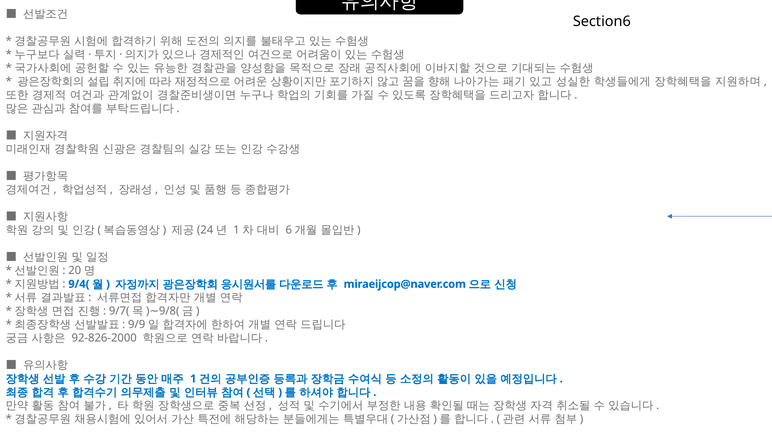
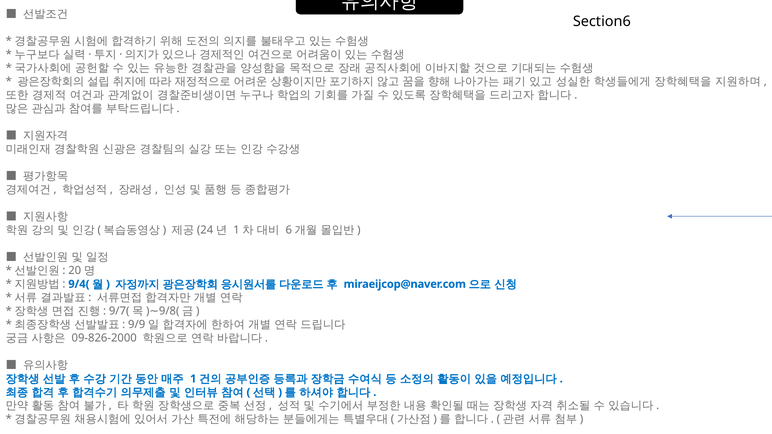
92-826-2000: 92-826-2000 -> 09-826-2000
